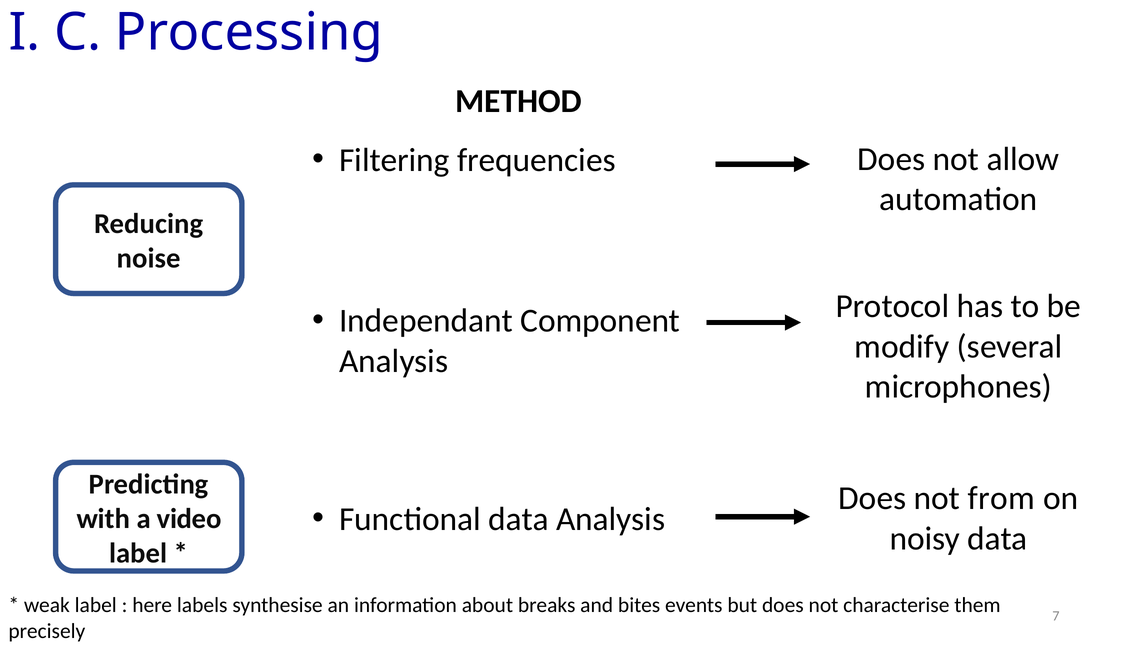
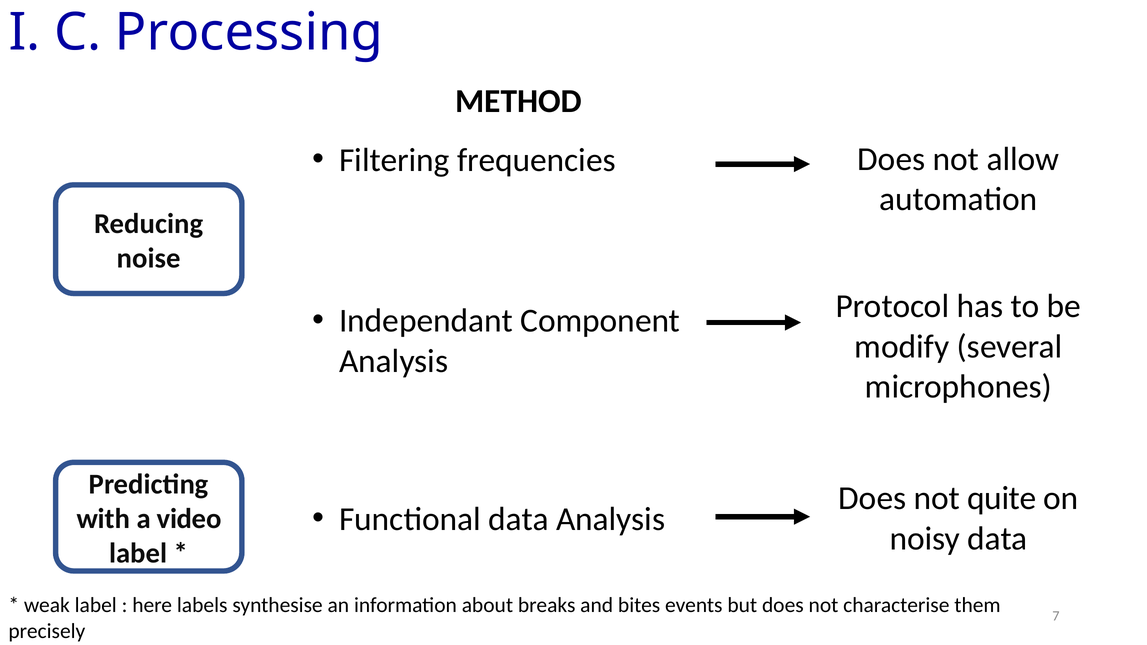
from: from -> quite
